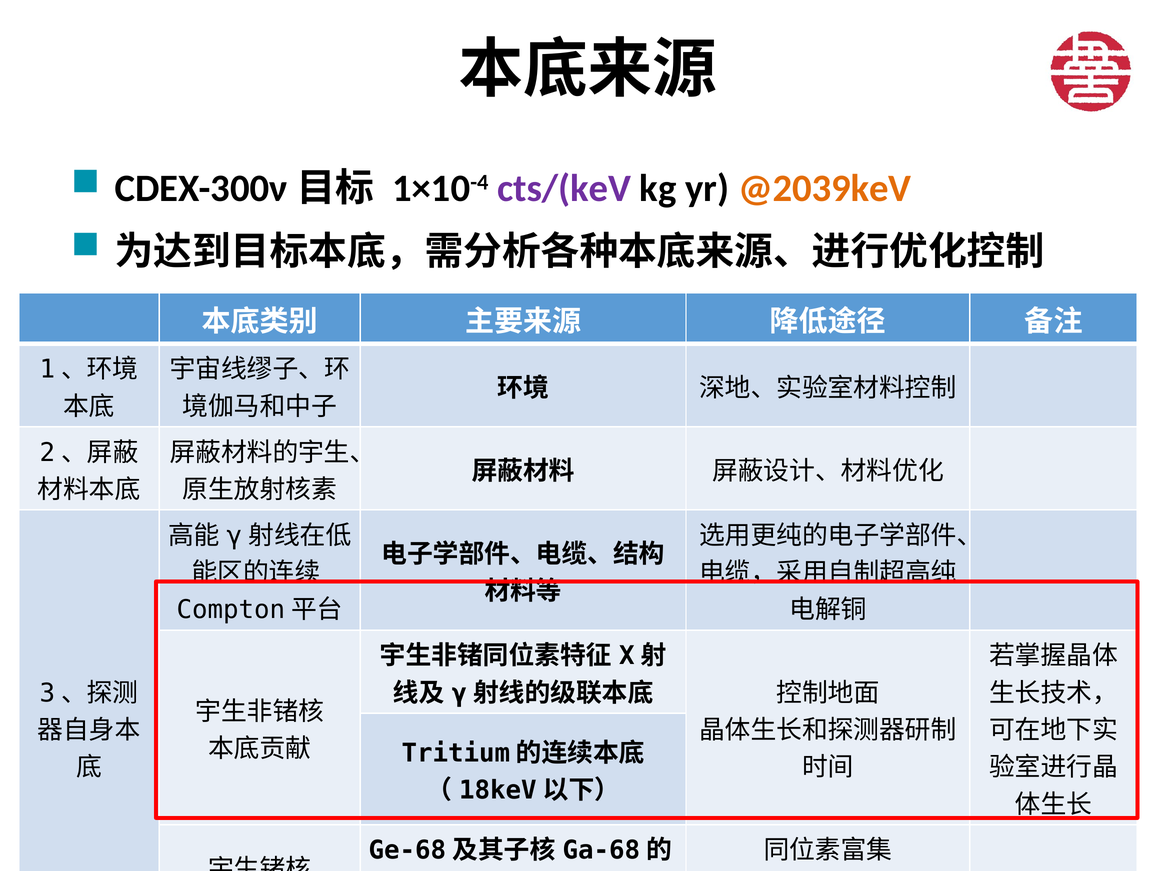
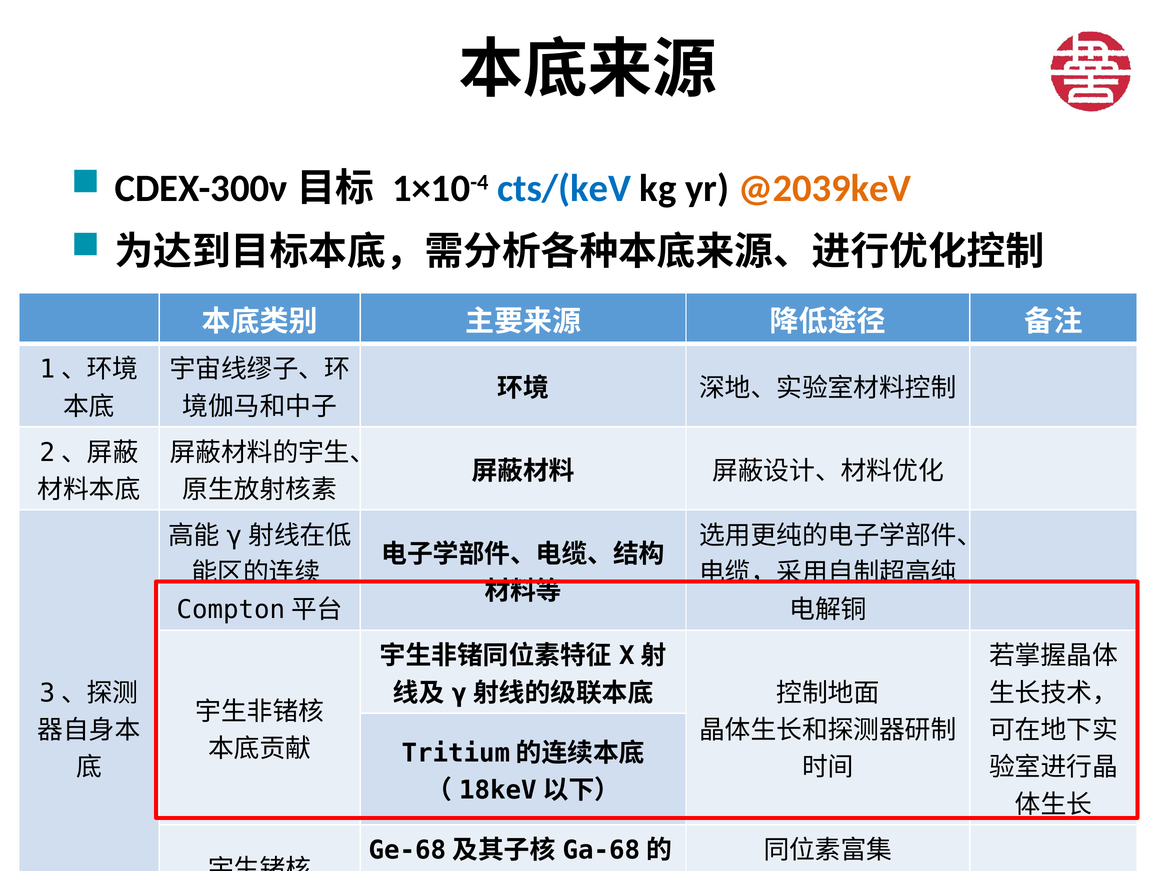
cts/(keV colour: purple -> blue
